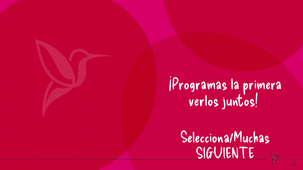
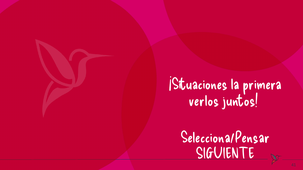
¡Programas: ¡Programas -> ¡Situaciones
Selecciona/Muchas: Selecciona/Muchas -> Selecciona/Pensar
